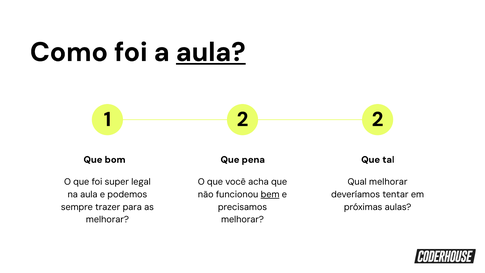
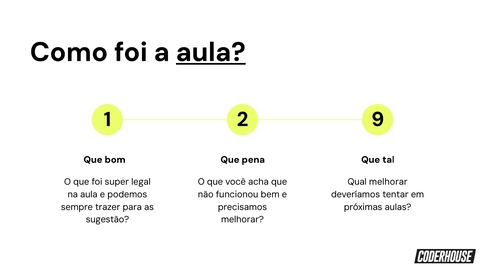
2 2: 2 -> 9
bem underline: present -> none
melhorar at (107, 219): melhorar -> sugestão
